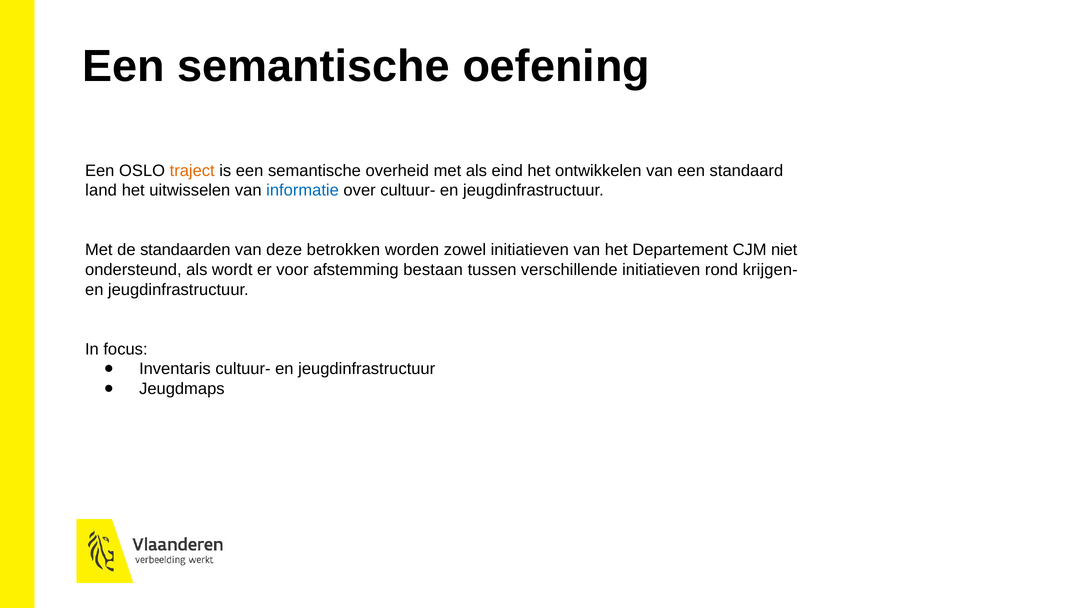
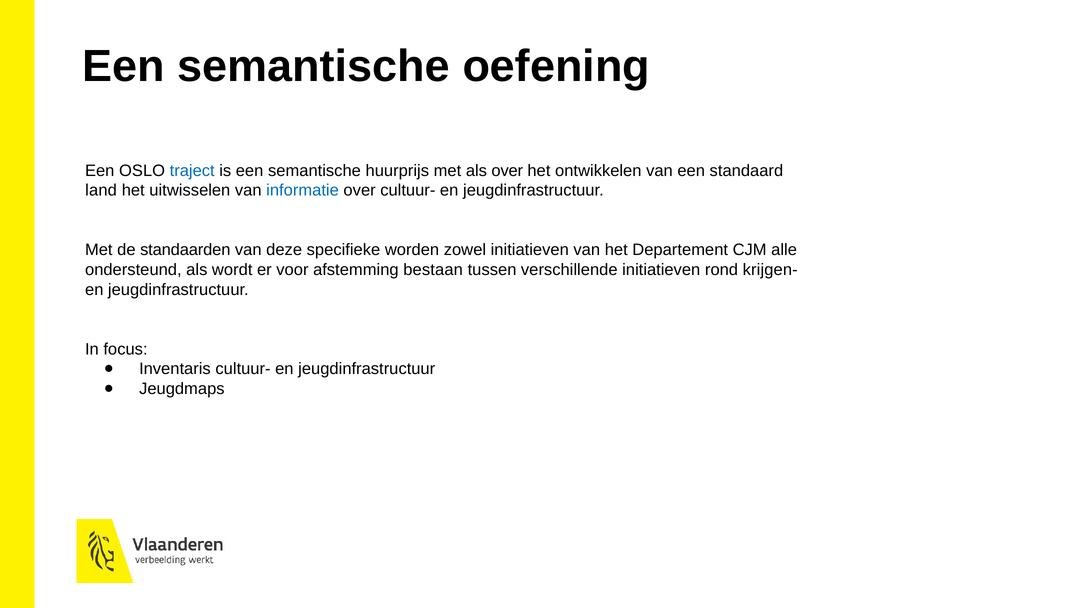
traject colour: orange -> blue
overheid: overheid -> huurprijs
als eind: eind -> over
betrokken: betrokken -> specifieke
niet: niet -> alle
